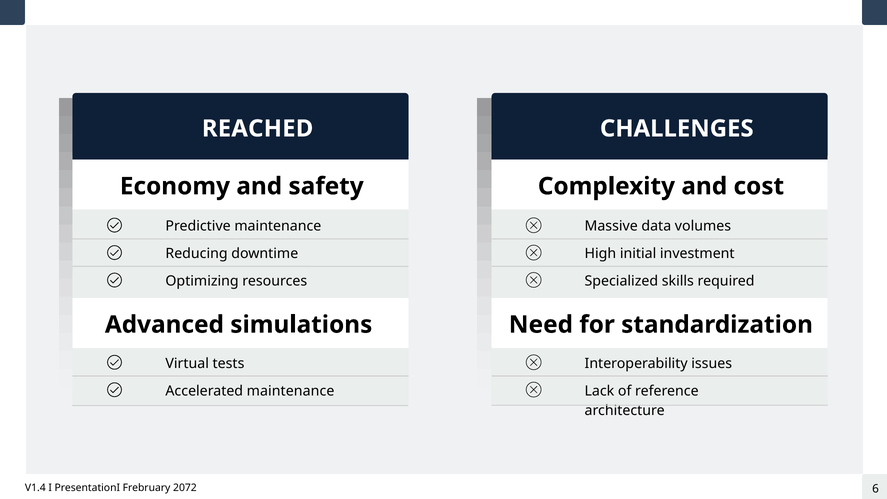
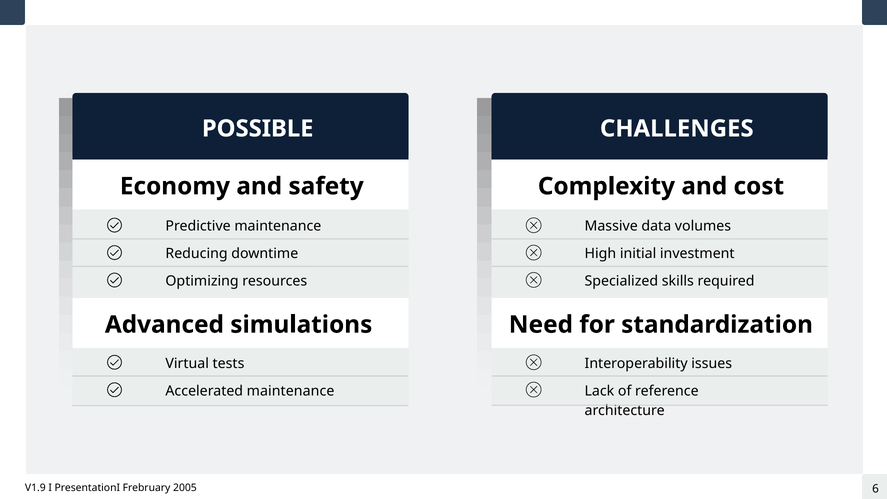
REACHED: REACHED -> POSSIBLE
V1.4: V1.4 -> V1.9
2072: 2072 -> 2005
